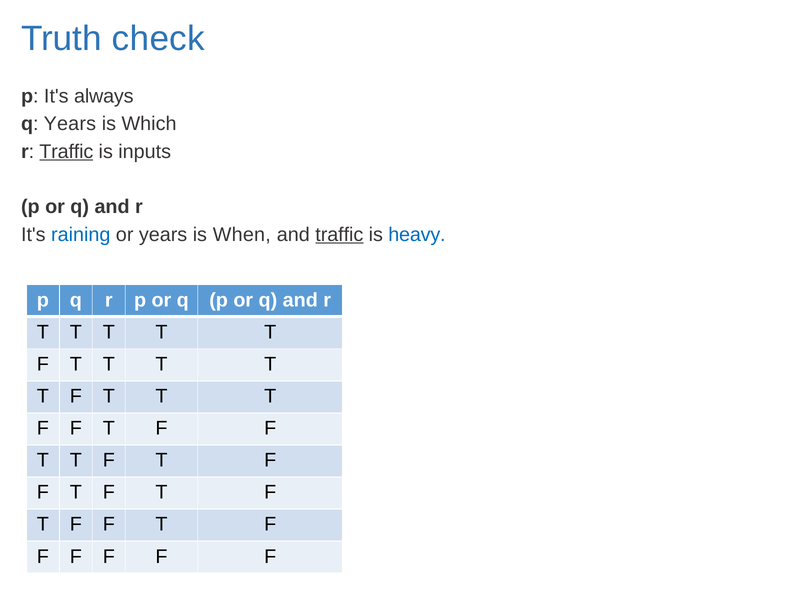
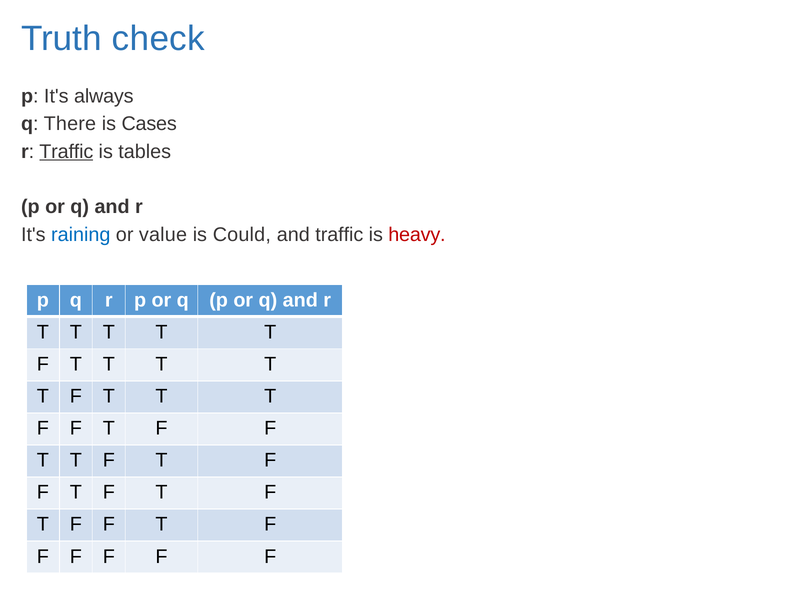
q Years: Years -> There
Which: Which -> Cases
inputs: inputs -> tables
or years: years -> value
When: When -> Could
traffic at (339, 235) underline: present -> none
heavy colour: blue -> red
